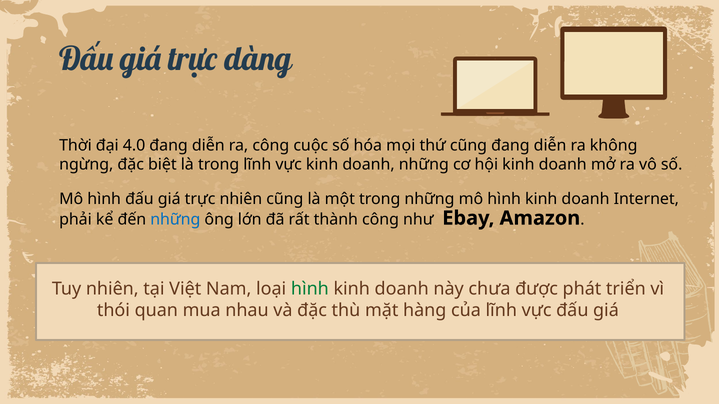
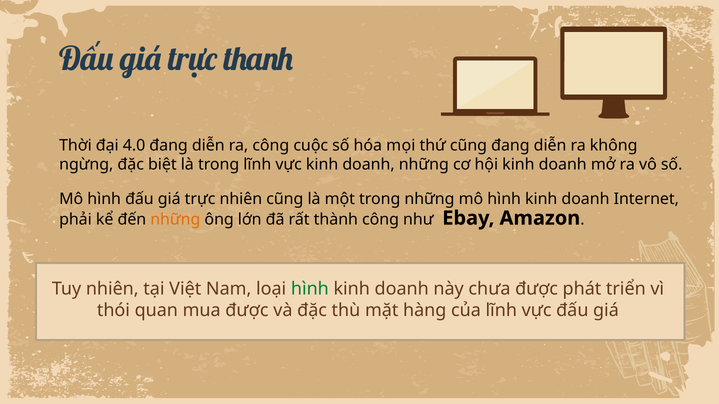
dàng: dàng -> thanh
những at (175, 220) colour: blue -> orange
mua nhau: nhau -> được
